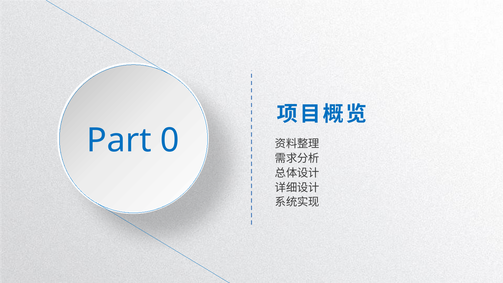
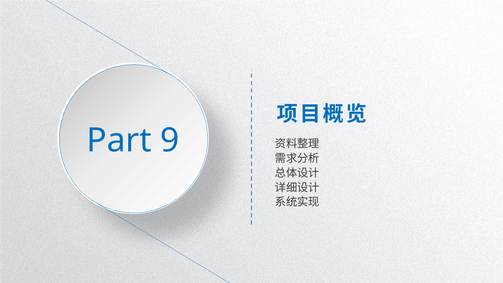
0: 0 -> 9
